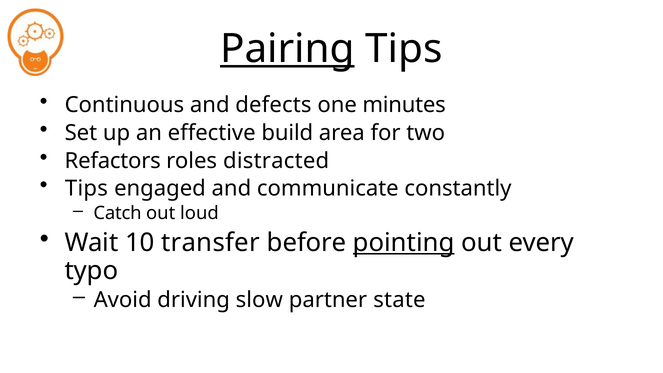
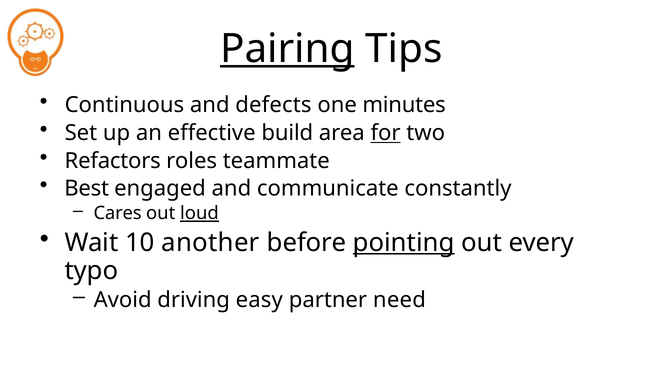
for underline: none -> present
distracted: distracted -> teammate
Tips at (86, 189): Tips -> Best
Catch: Catch -> Cares
loud underline: none -> present
transfer: transfer -> another
slow: slow -> easy
state: state -> need
